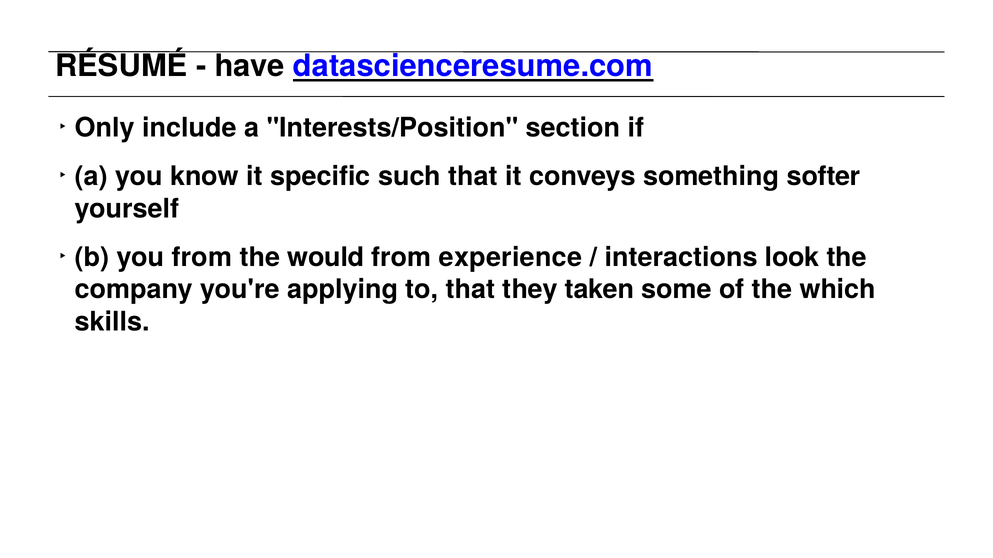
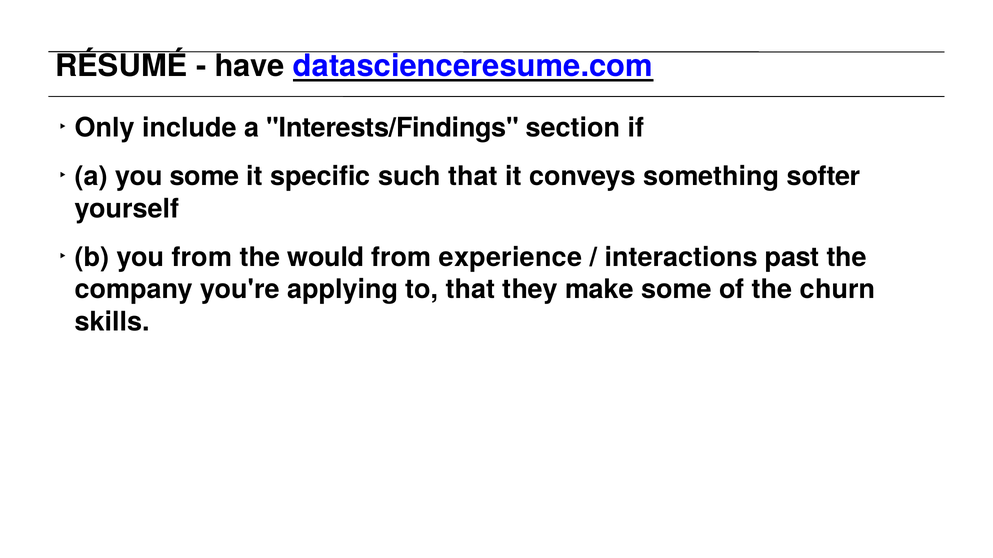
Interests/Position: Interests/Position -> Interests/Findings
you know: know -> some
look: look -> past
taken: taken -> make
which: which -> churn
